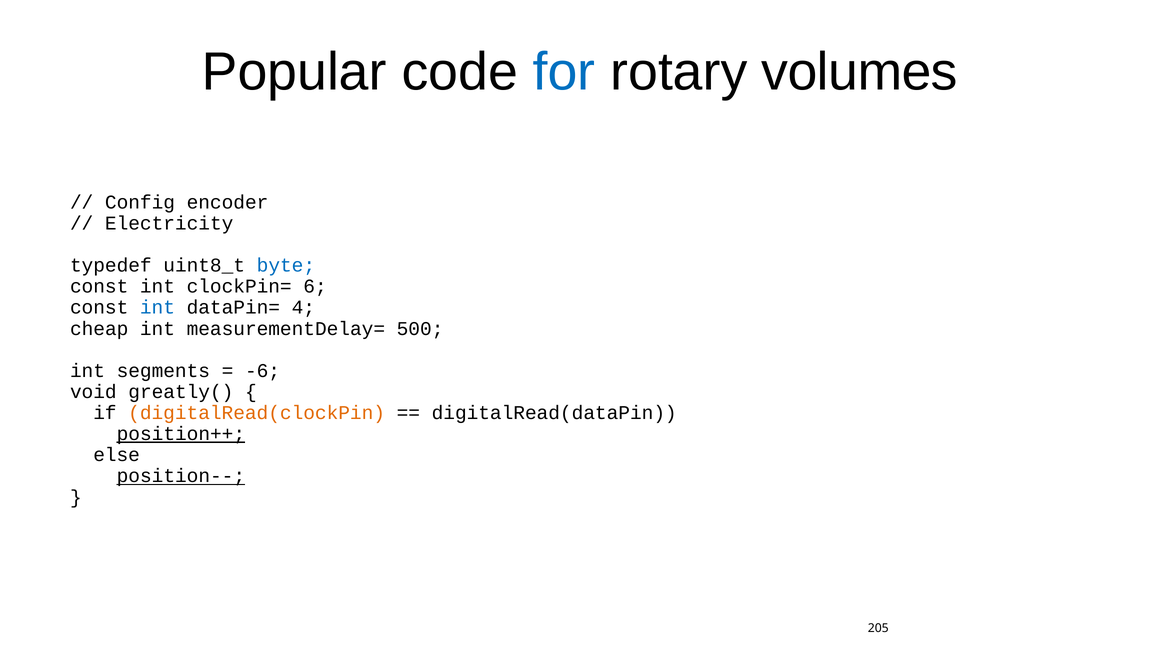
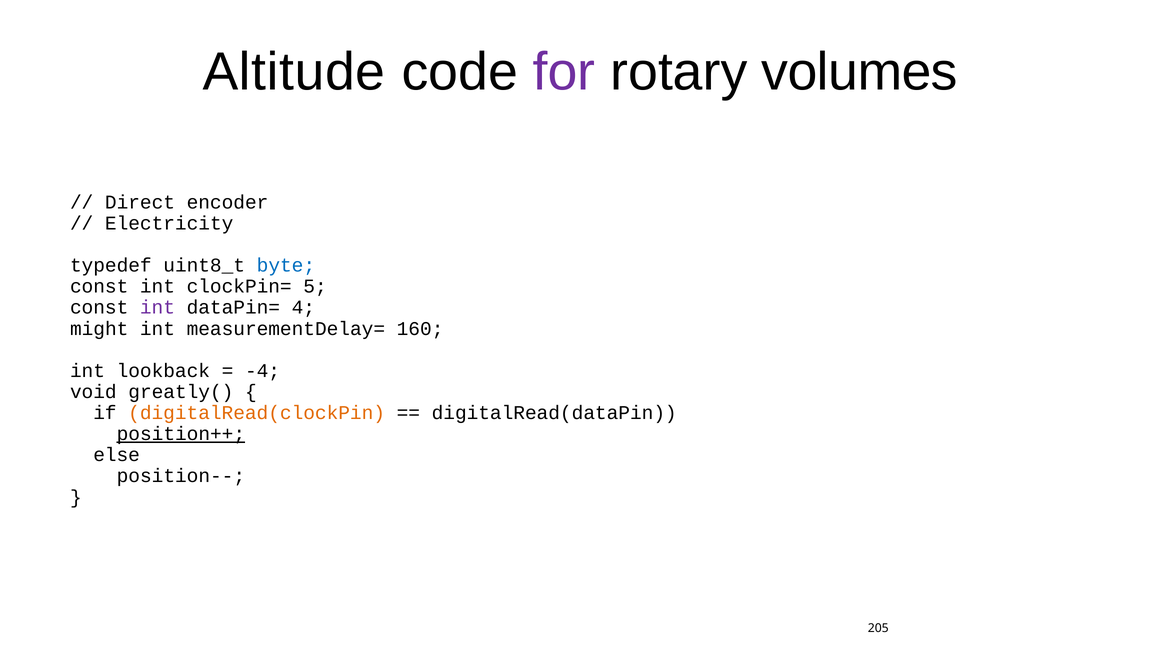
Popular: Popular -> Altitude
for colour: blue -> purple
Config: Config -> Direct
6: 6 -> 5
int at (157, 307) colour: blue -> purple
cheap: cheap -> might
500: 500 -> 160
segments: segments -> lookback
-6: -6 -> -4
position-- underline: present -> none
